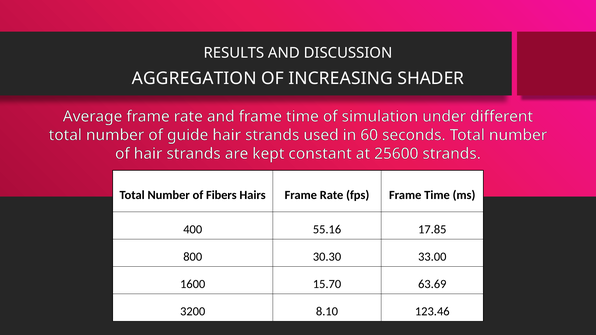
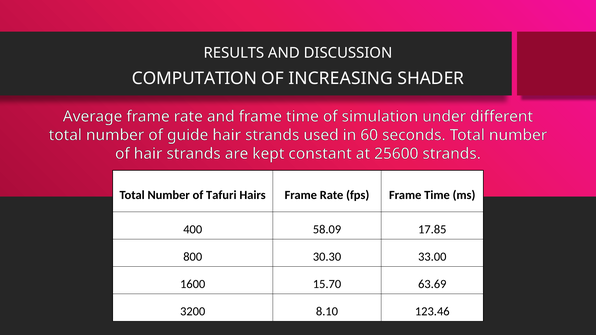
AGGREGATION: AGGREGATION -> COMPUTATION
Fibers: Fibers -> Tafuri
55.16: 55.16 -> 58.09
